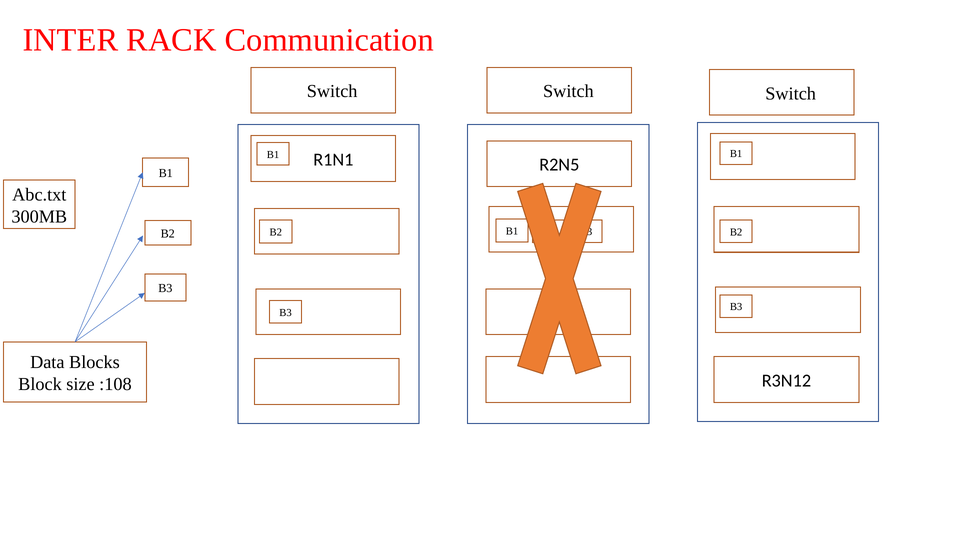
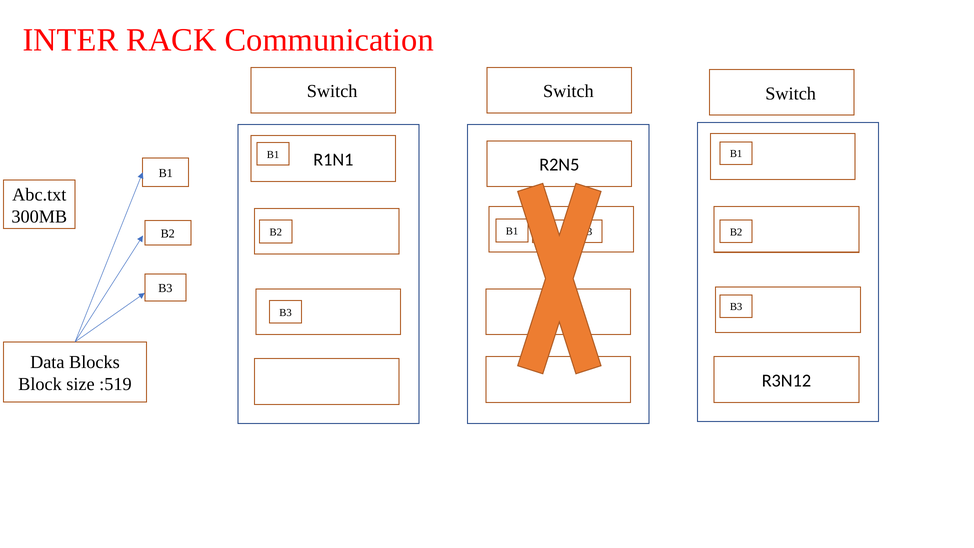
:108: :108 -> :519
